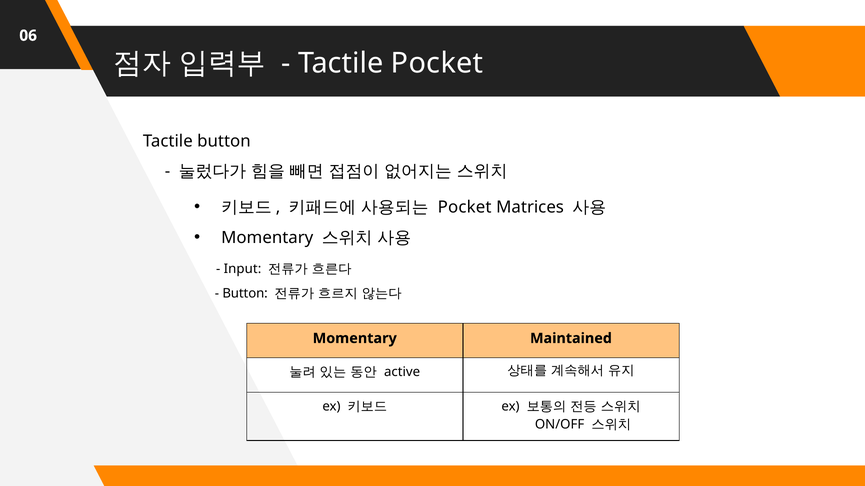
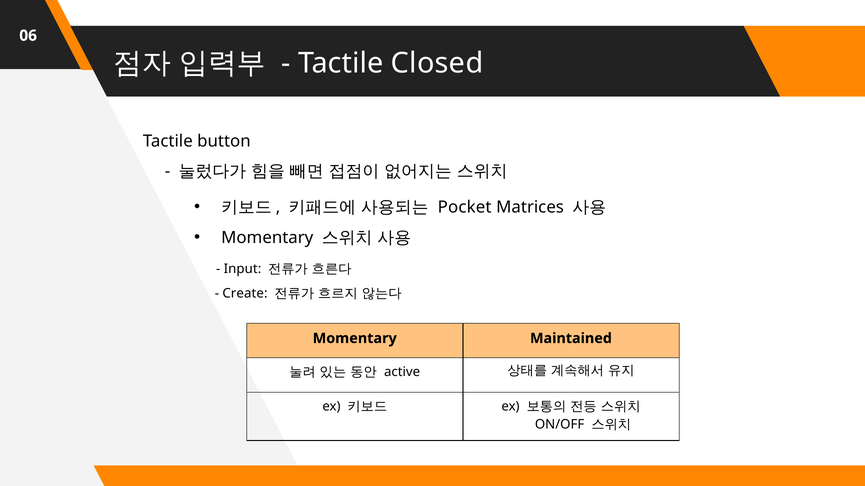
Tactile Pocket: Pocket -> Closed
Button at (245, 294): Button -> Create
